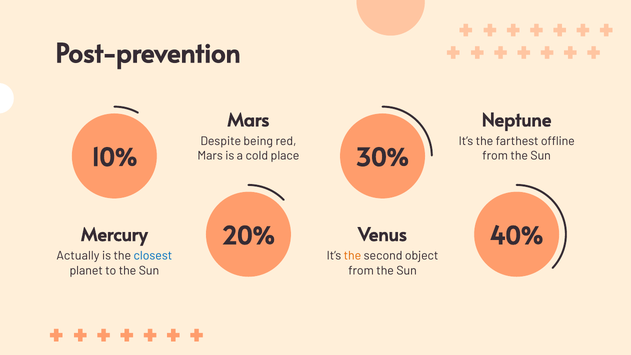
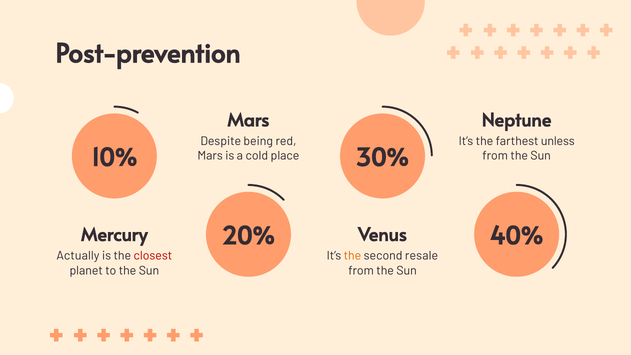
offline: offline -> unless
closest colour: blue -> red
object: object -> resale
